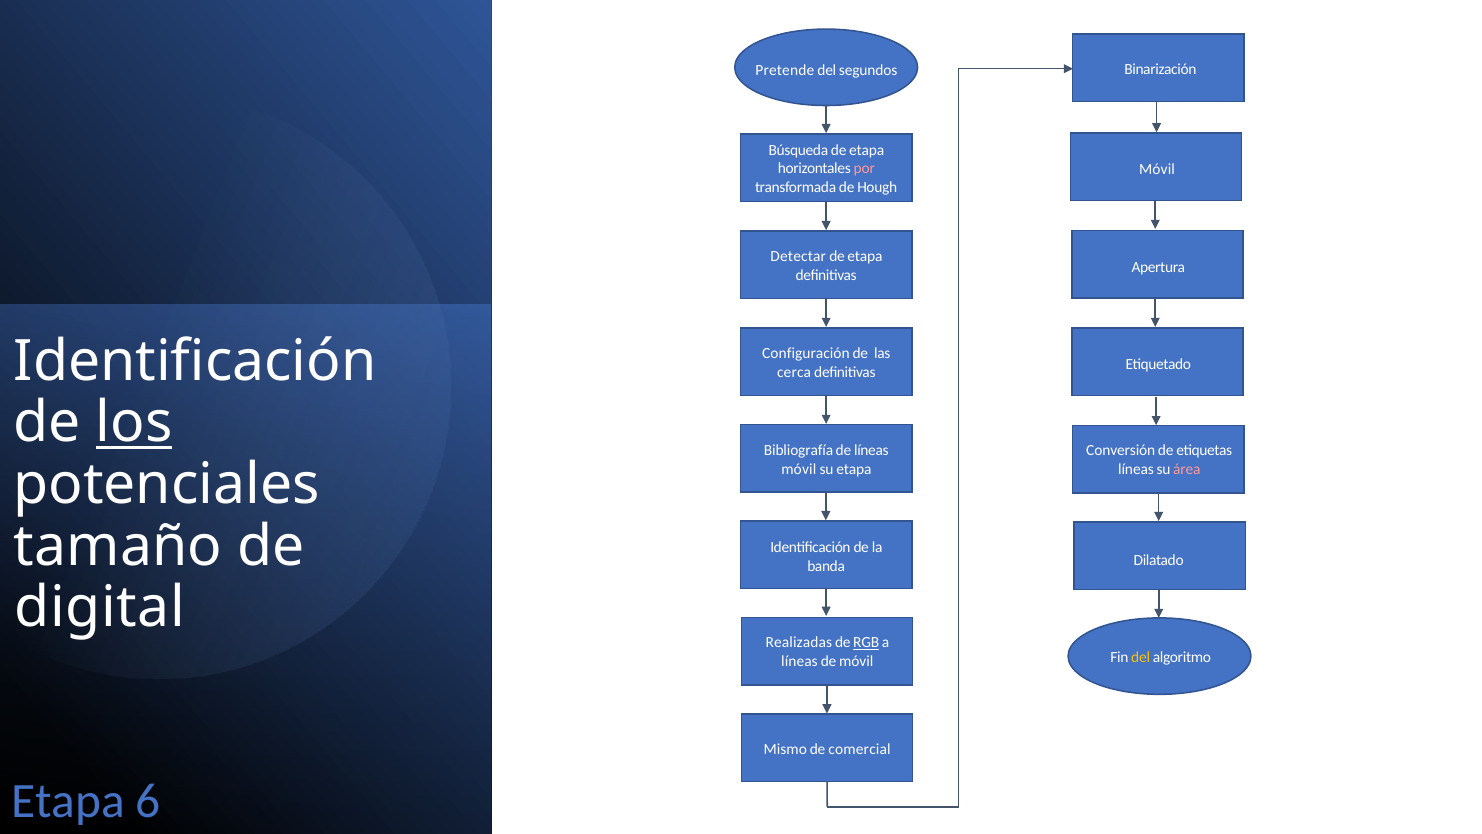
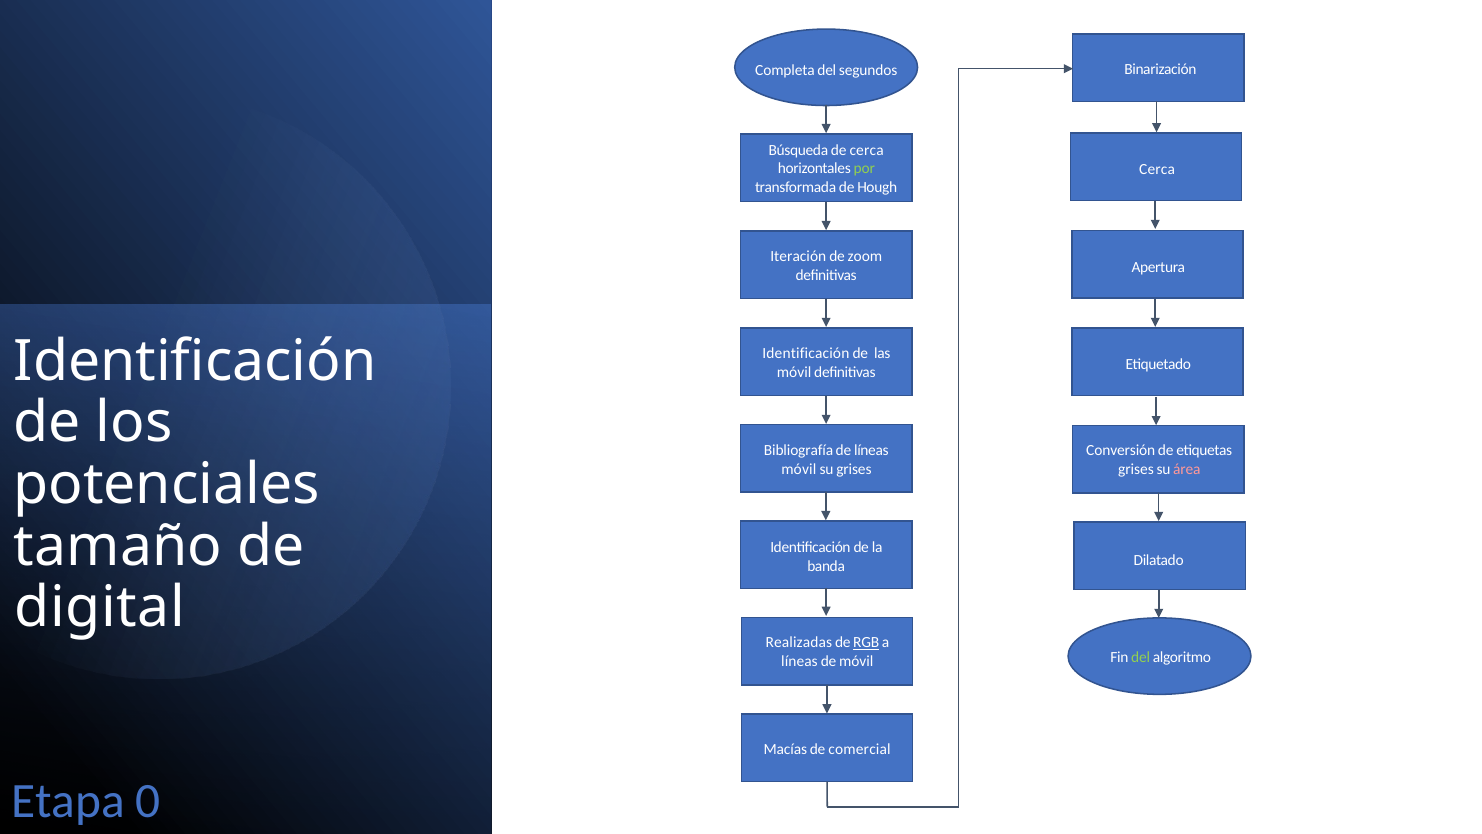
Pretende: Pretende -> Completa
Búsqueda de etapa: etapa -> cerca
por colour: pink -> light green
Móvil at (1157, 169): Móvil -> Cerca
Detectar: Detectar -> Iteración
etapa at (865, 256): etapa -> zoom
Configuración at (806, 353): Configuración -> Identificación
cerca at (794, 372): cerca -> móvil
los underline: present -> none
su etapa: etapa -> grises
líneas at (1136, 469): líneas -> grises
del at (1141, 657) colour: yellow -> light green
Mismo: Mismo -> Macías
6: 6 -> 0
